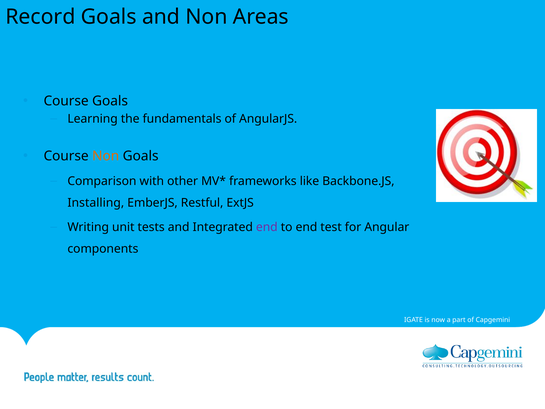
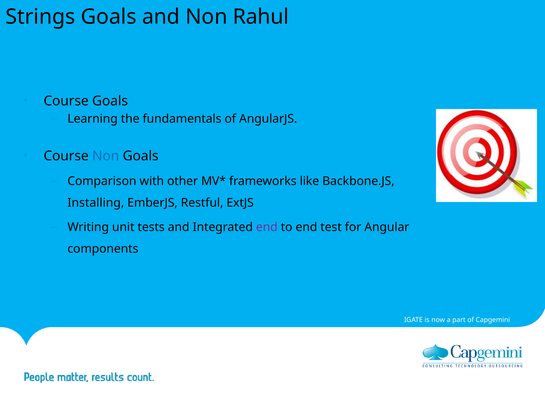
Record: Record -> Strings
Areas: Areas -> Rahul
Non at (106, 156) colour: orange -> blue
